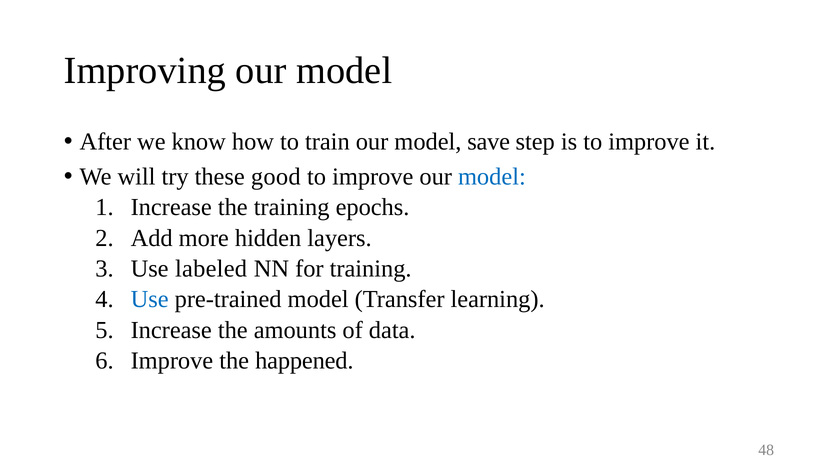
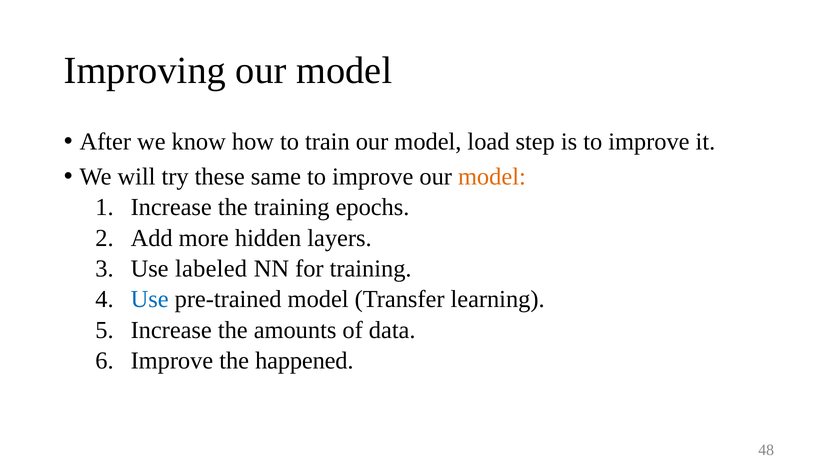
save: save -> load
good: good -> same
model at (492, 177) colour: blue -> orange
